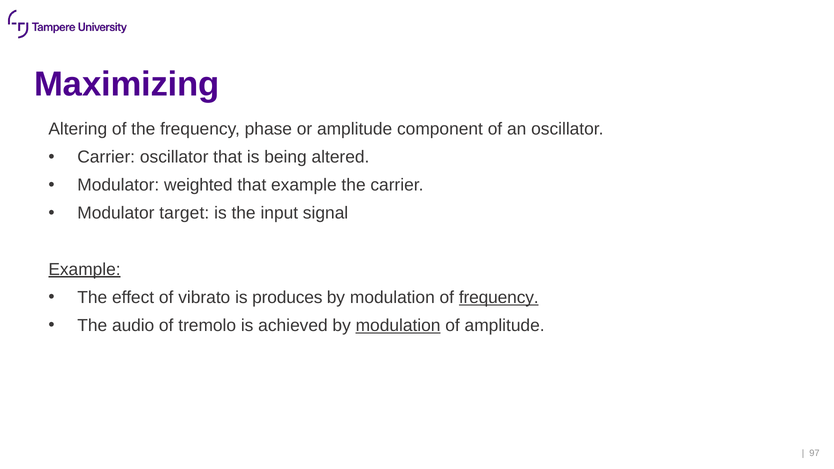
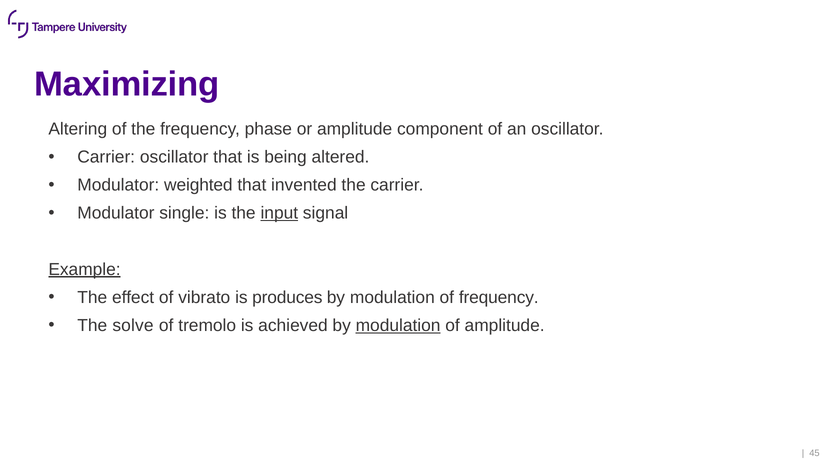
that example: example -> invented
target: target -> single
input underline: none -> present
frequency at (499, 297) underline: present -> none
audio: audio -> solve
97: 97 -> 45
